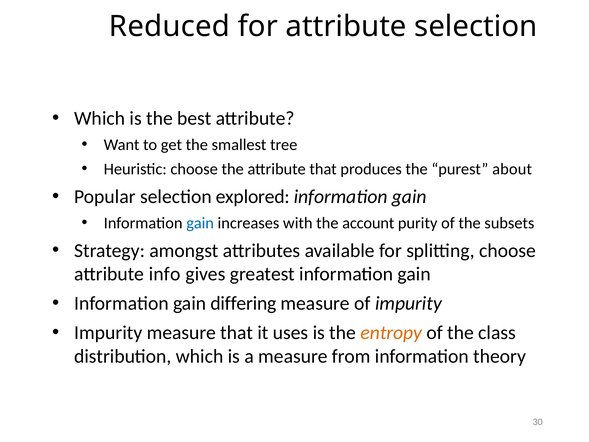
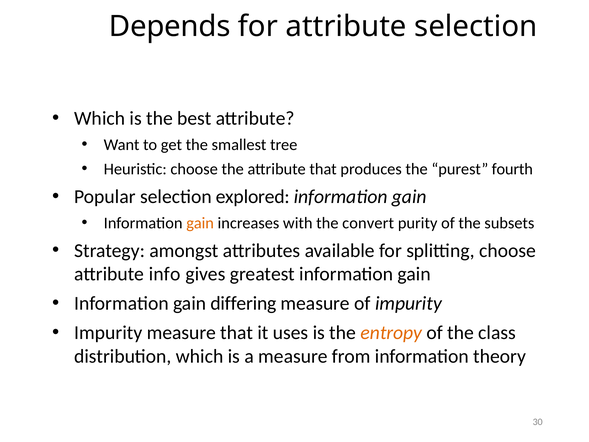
Reduced: Reduced -> Depends
about: about -> fourth
gain at (200, 223) colour: blue -> orange
account: account -> convert
